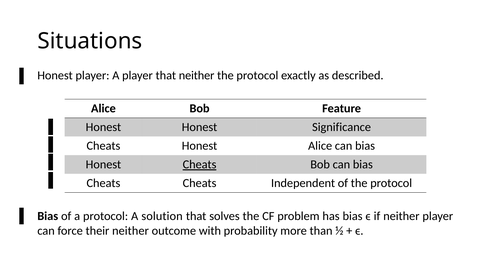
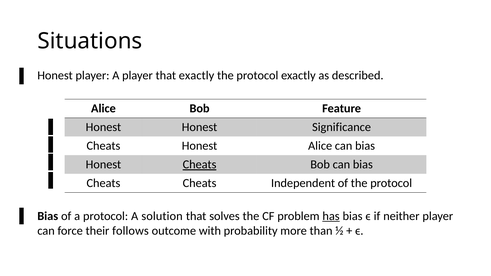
that neither: neither -> exactly
has underline: none -> present
their neither: neither -> follows
